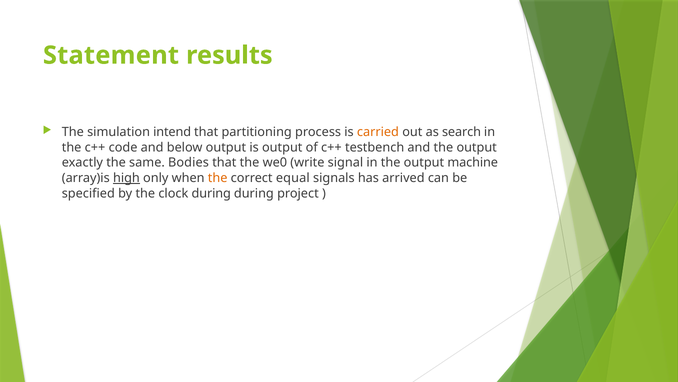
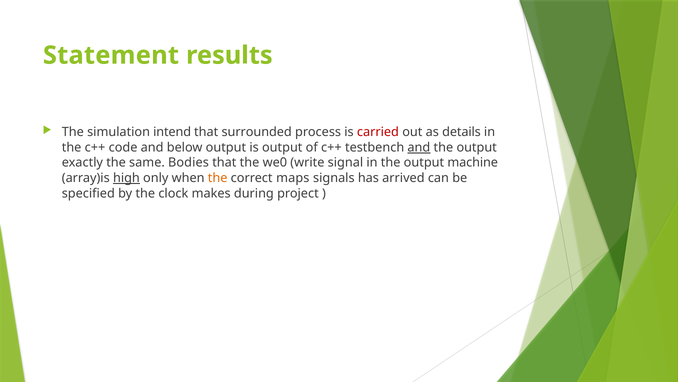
partitioning: partitioning -> surrounded
carried colour: orange -> red
search: search -> details
and at (419, 147) underline: none -> present
equal: equal -> maps
clock during: during -> makes
